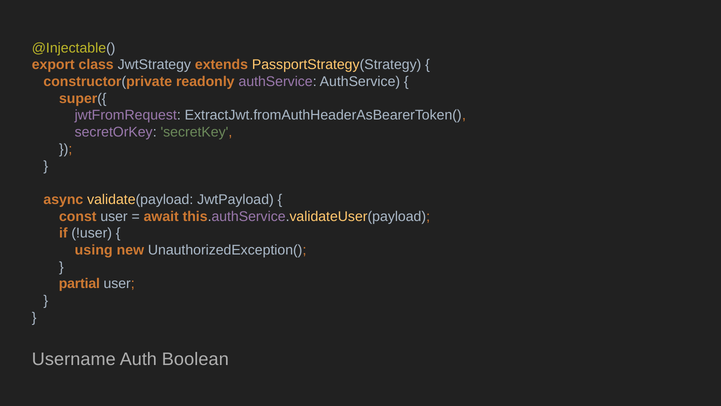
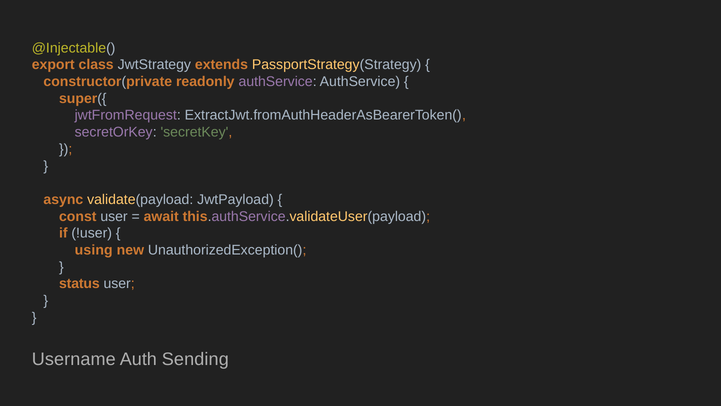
partial: partial -> status
Boolean: Boolean -> Sending
